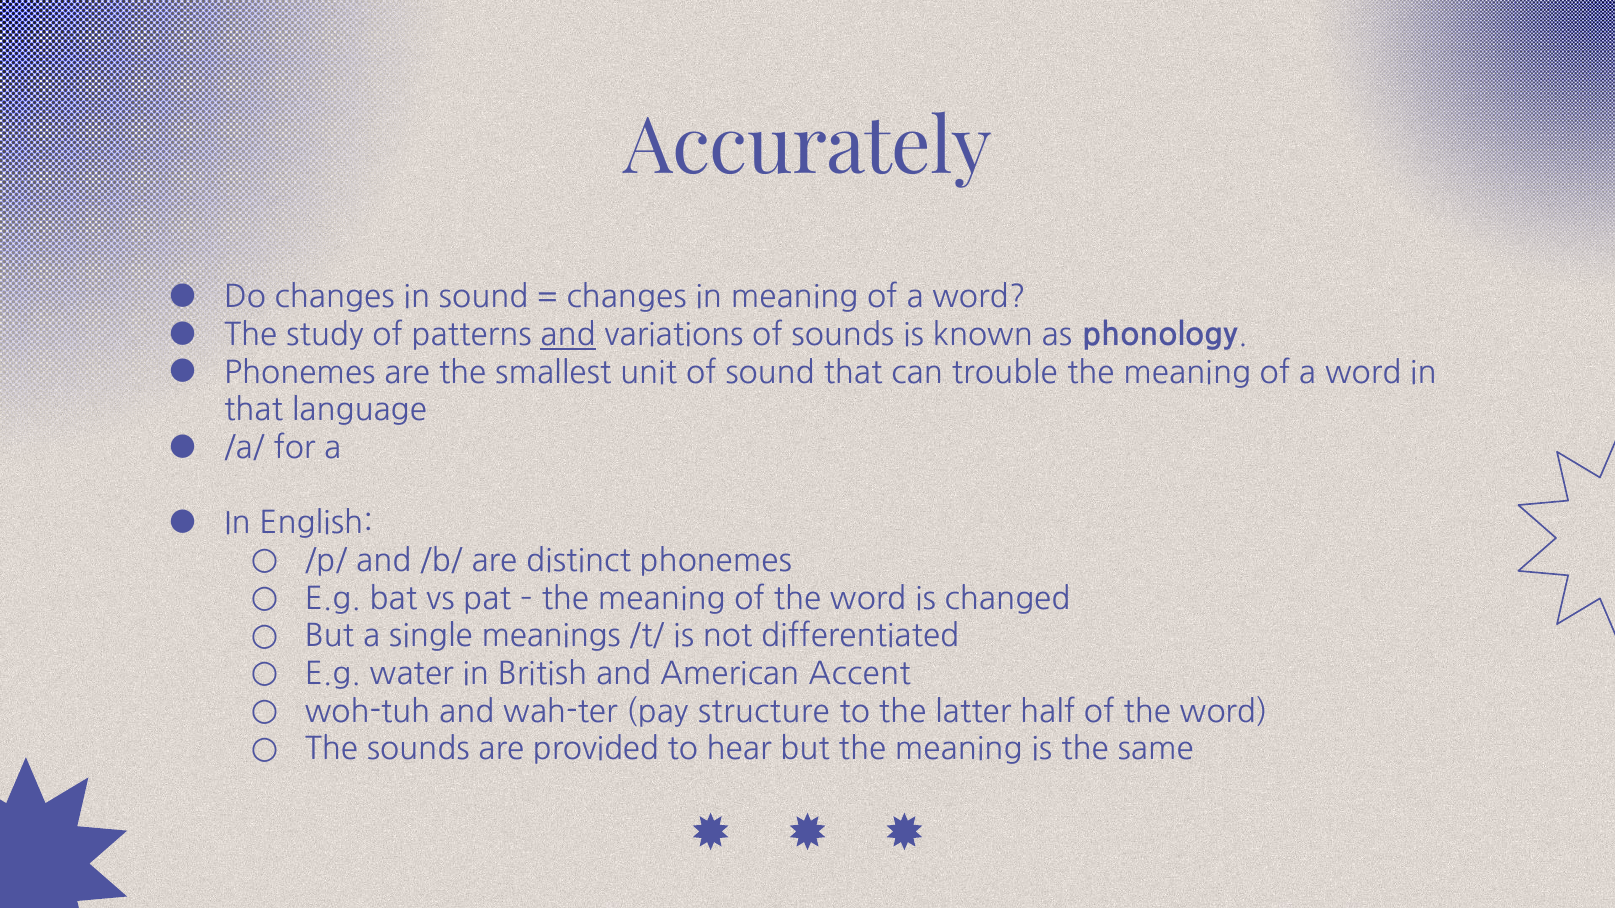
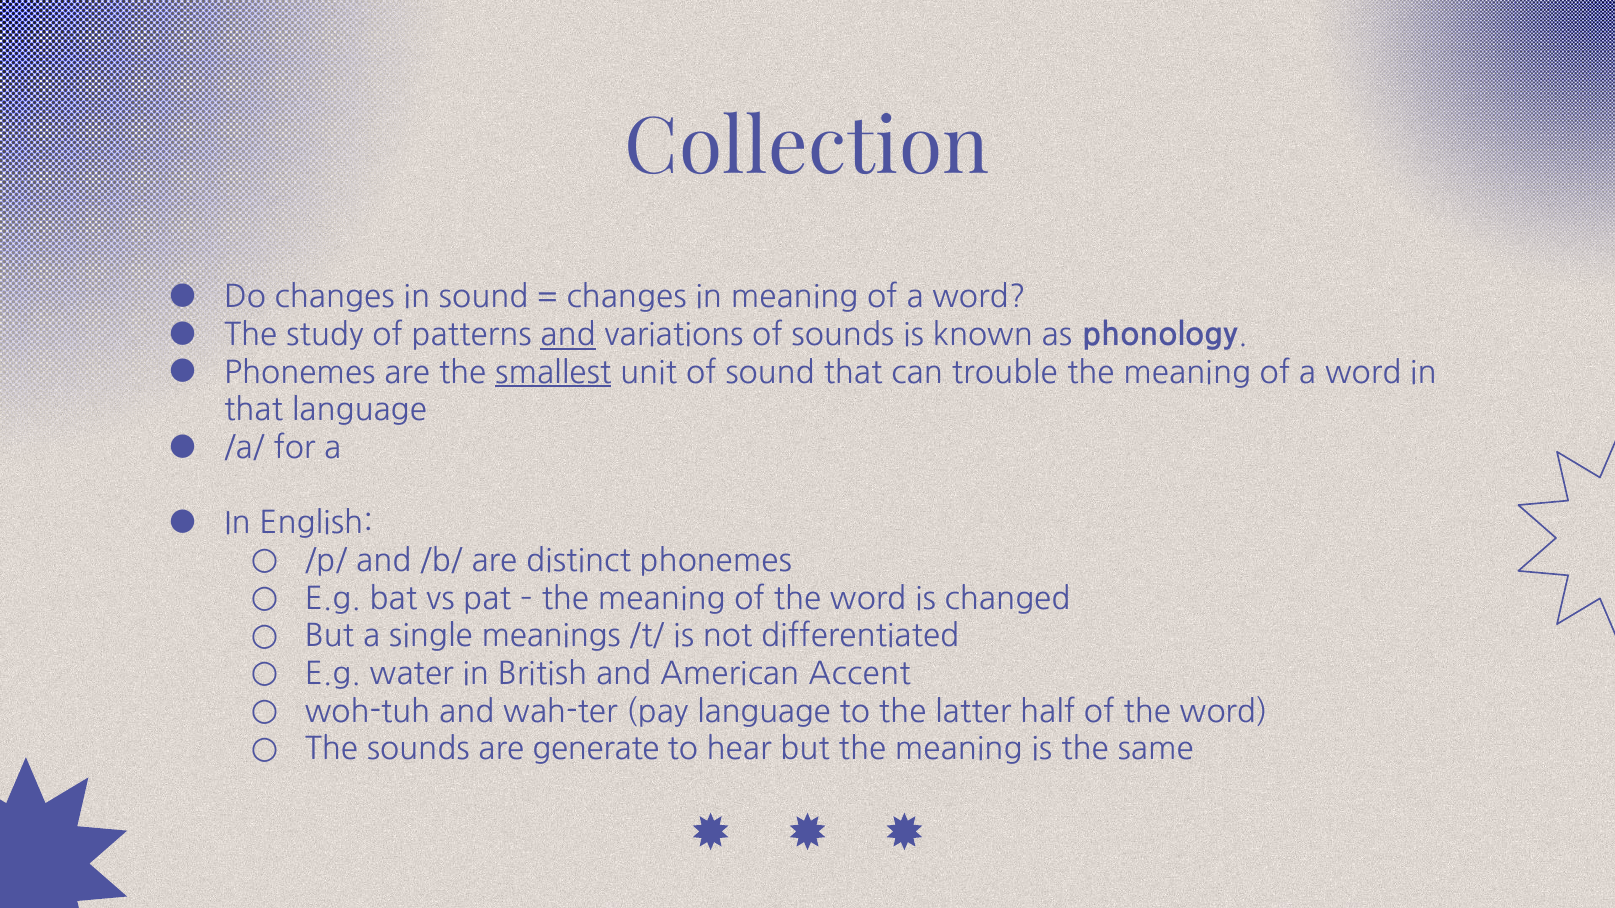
Accurately: Accurately -> Collection
smallest underline: none -> present
pay structure: structure -> language
provided: provided -> generate
